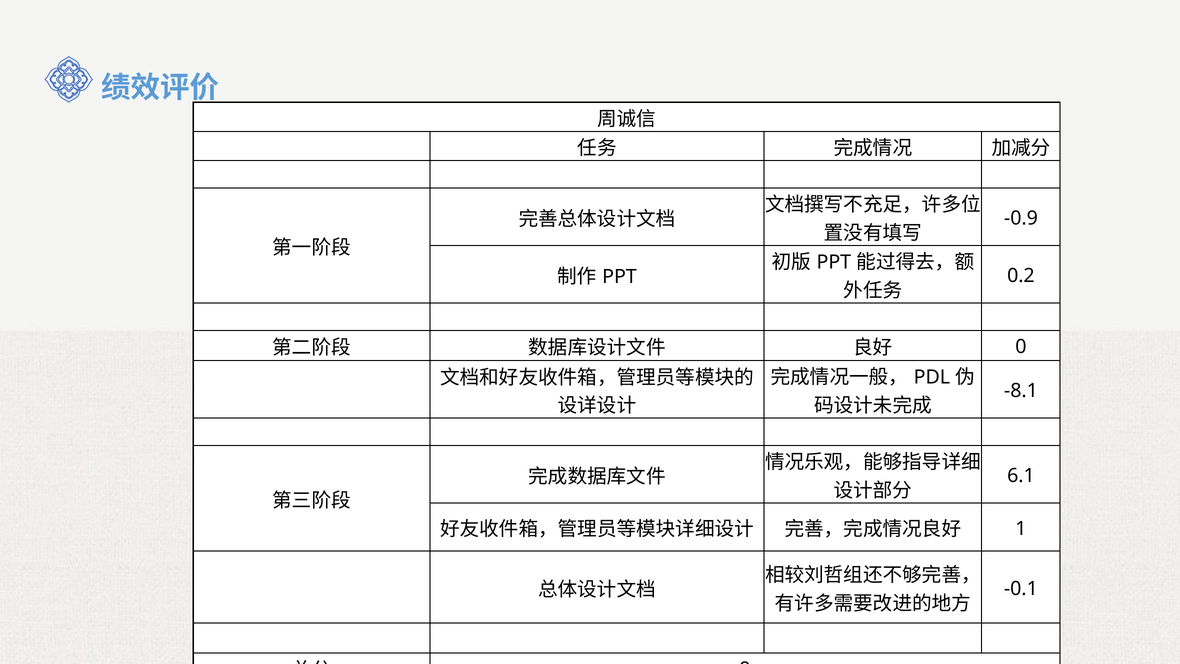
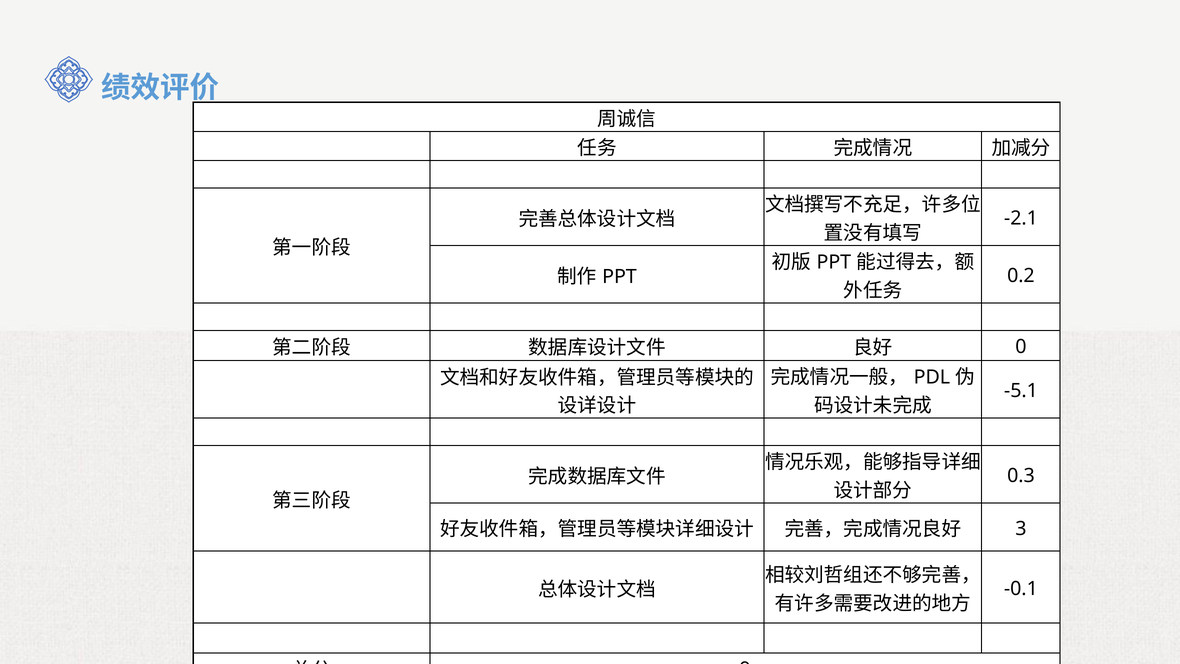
-0.9: -0.9 -> -2.1
-8.1: -8.1 -> -5.1
6.1: 6.1 -> 0.3
1: 1 -> 3
